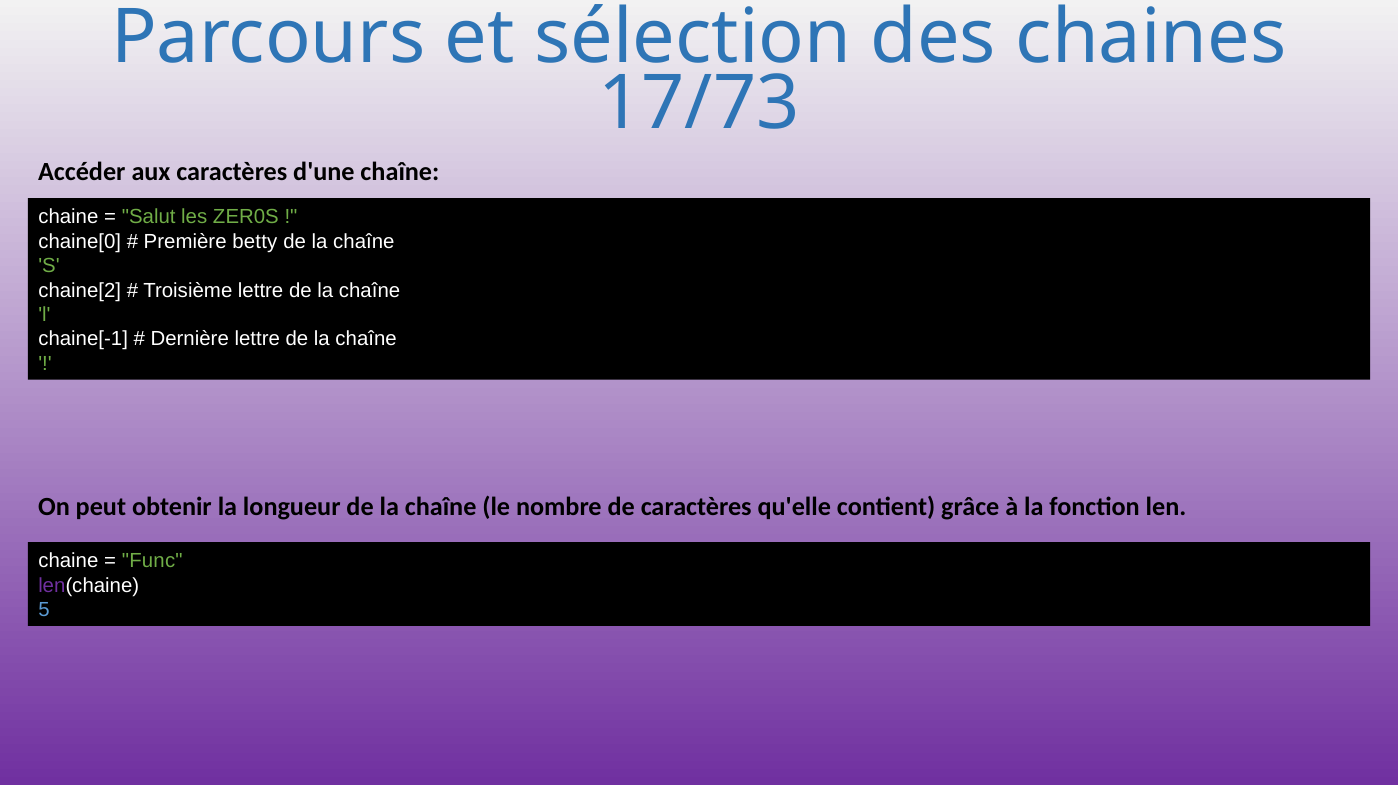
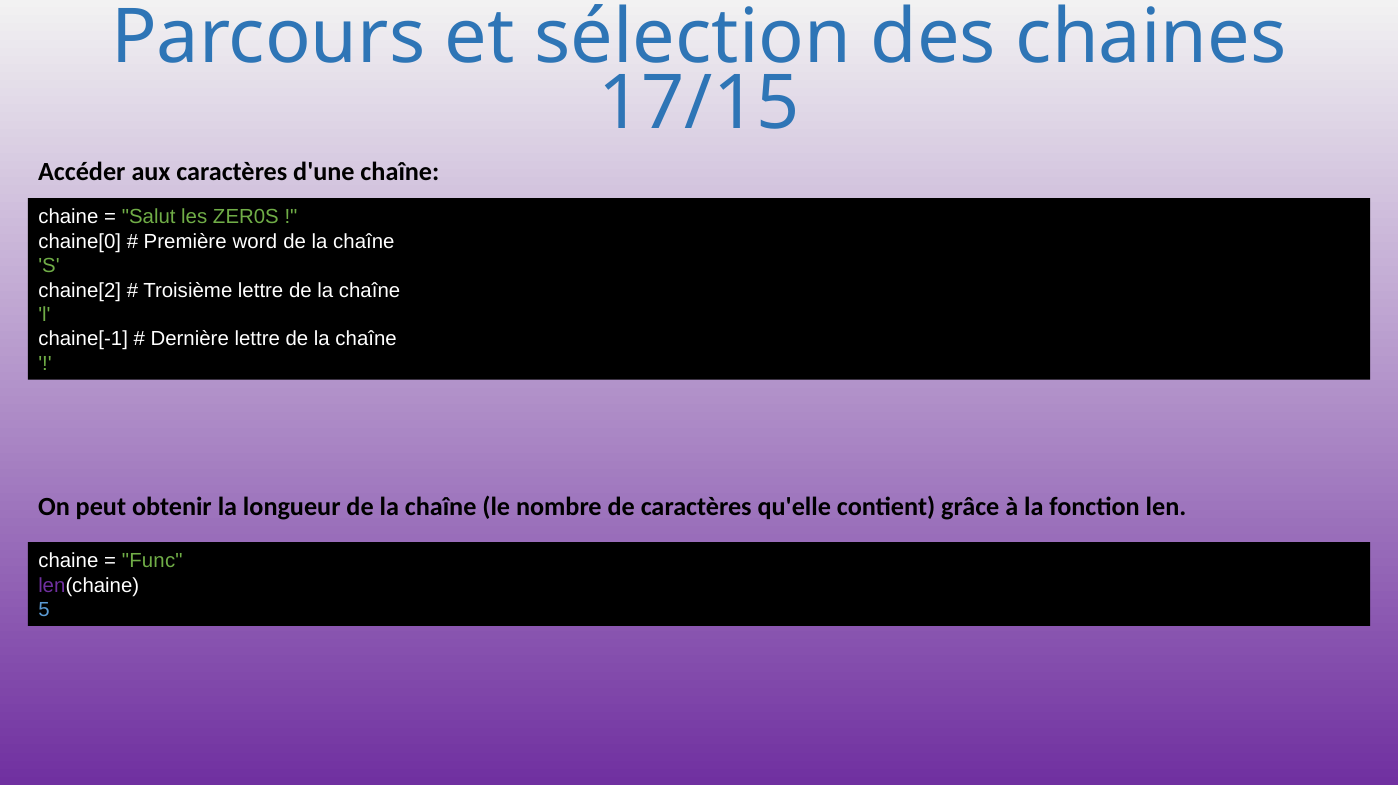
17/73: 17/73 -> 17/15
betty: betty -> word
